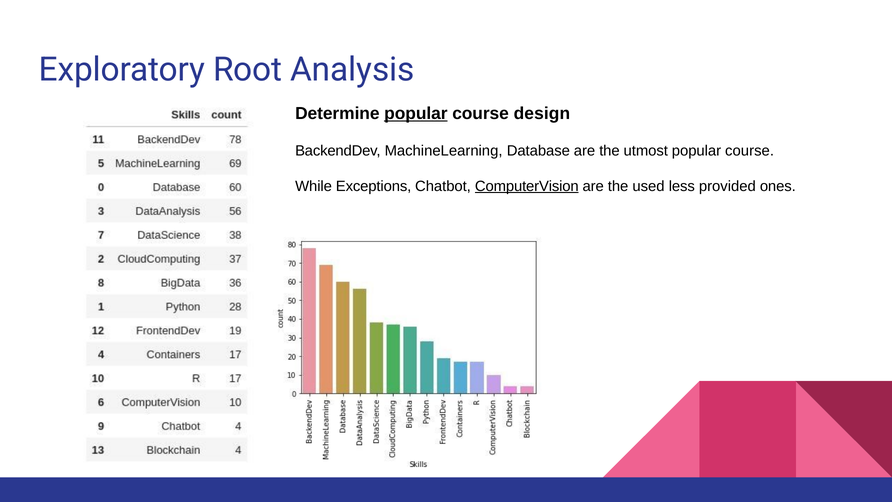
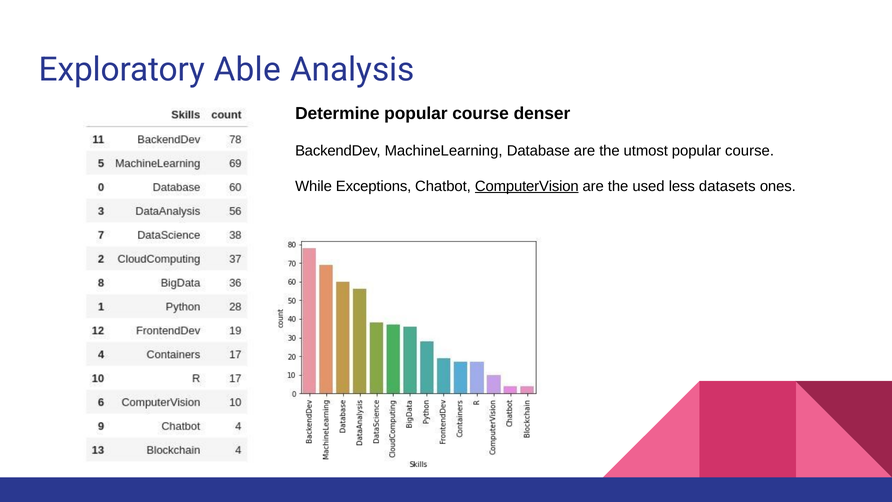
Root: Root -> Able
popular at (416, 114) underline: present -> none
design: design -> denser
provided: provided -> datasets
